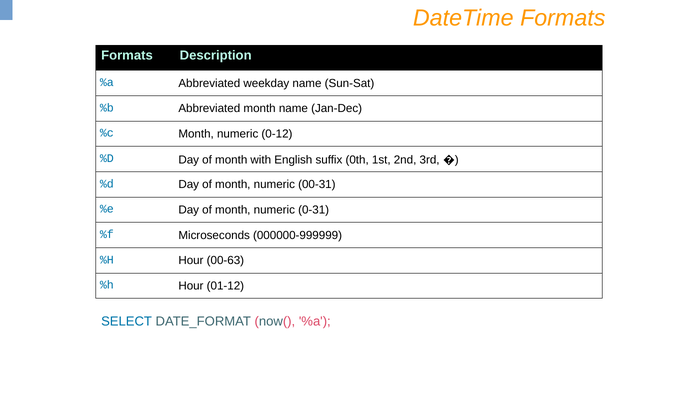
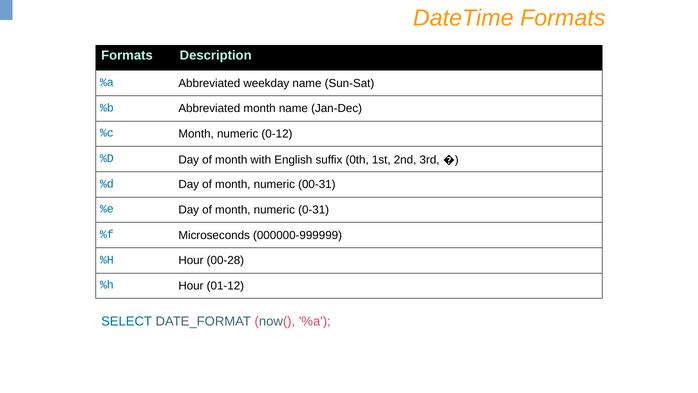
00-63: 00-63 -> 00-28
